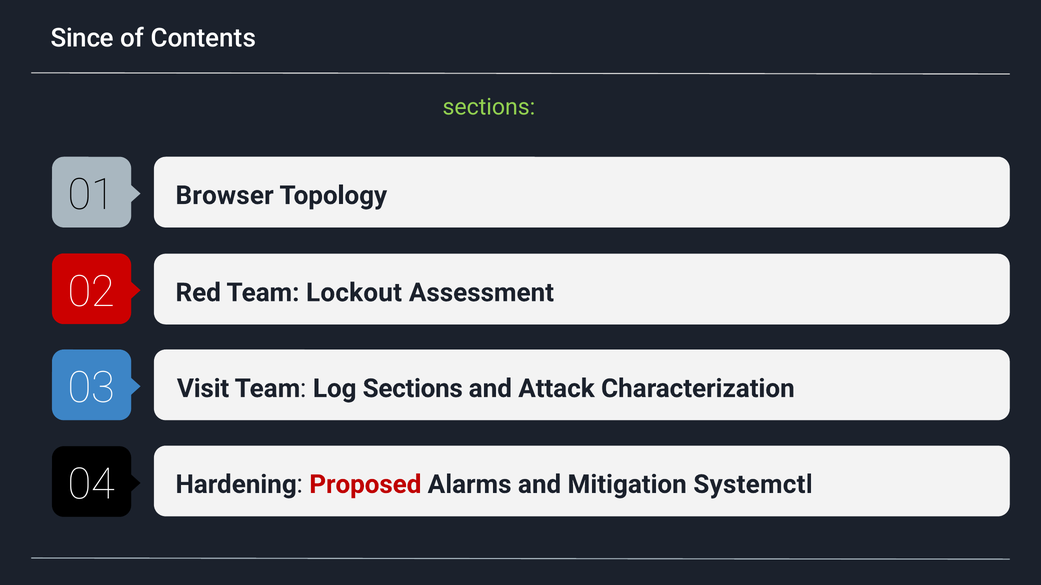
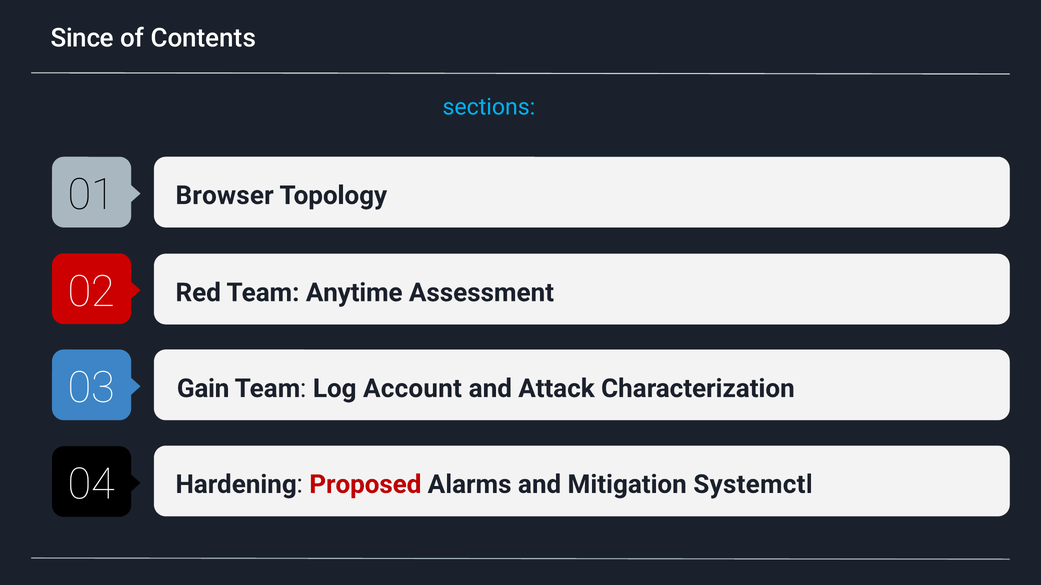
sections at (489, 107) colour: light green -> light blue
Lockout: Lockout -> Anytime
Visit: Visit -> Gain
Log Sections: Sections -> Account
